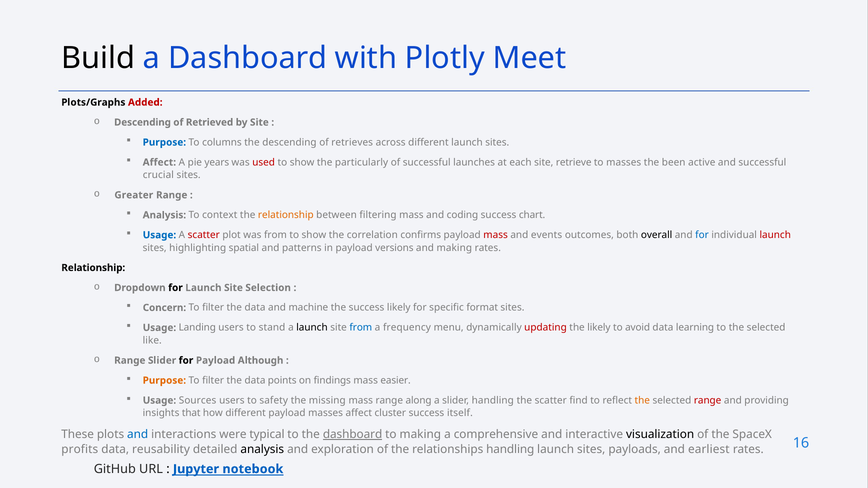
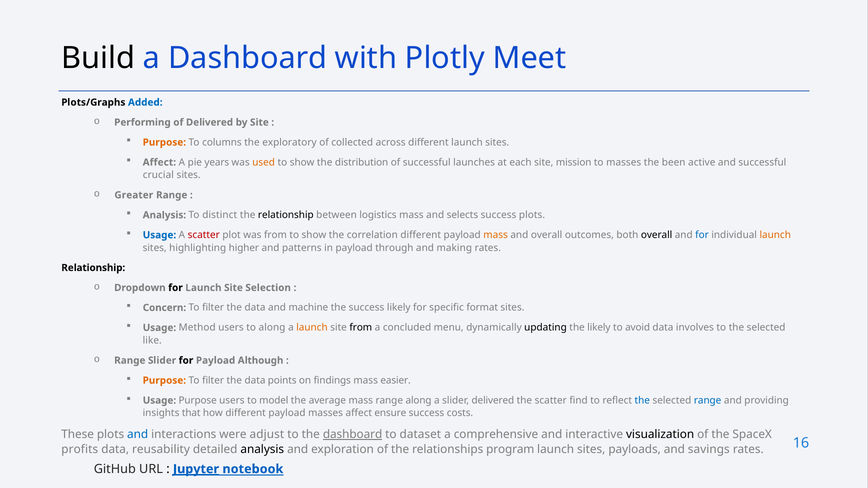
Added colour: red -> blue
Descending at (142, 122): Descending -> Performing
of Retrieved: Retrieved -> Delivered
Purpose at (164, 142) colour: blue -> orange
the descending: descending -> exploratory
retrieves: retrieves -> collected
used colour: red -> orange
particularly: particularly -> distribution
retrieve: retrieve -> mission
context: context -> distinct
relationship at (286, 215) colour: orange -> black
filtering: filtering -> logistics
coding: coding -> selects
success chart: chart -> plots
correlation confirms: confirms -> different
mass at (496, 235) colour: red -> orange
and events: events -> overall
launch at (775, 235) colour: red -> orange
spatial: spatial -> higher
versions: versions -> through
Landing: Landing -> Method
to stand: stand -> along
launch at (312, 328) colour: black -> orange
from at (361, 328) colour: blue -> black
frequency: frequency -> concluded
updating colour: red -> black
learning: learning -> involves
Usage Sources: Sources -> Purpose
safety: safety -> model
missing: missing -> average
slider handling: handling -> delivered
the at (642, 401) colour: orange -> blue
range at (708, 401) colour: red -> blue
cluster: cluster -> ensure
itself: itself -> costs
typical: typical -> adjust
to making: making -> dataset
relationships handling: handling -> program
earliest: earliest -> savings
Jupyter underline: none -> present
